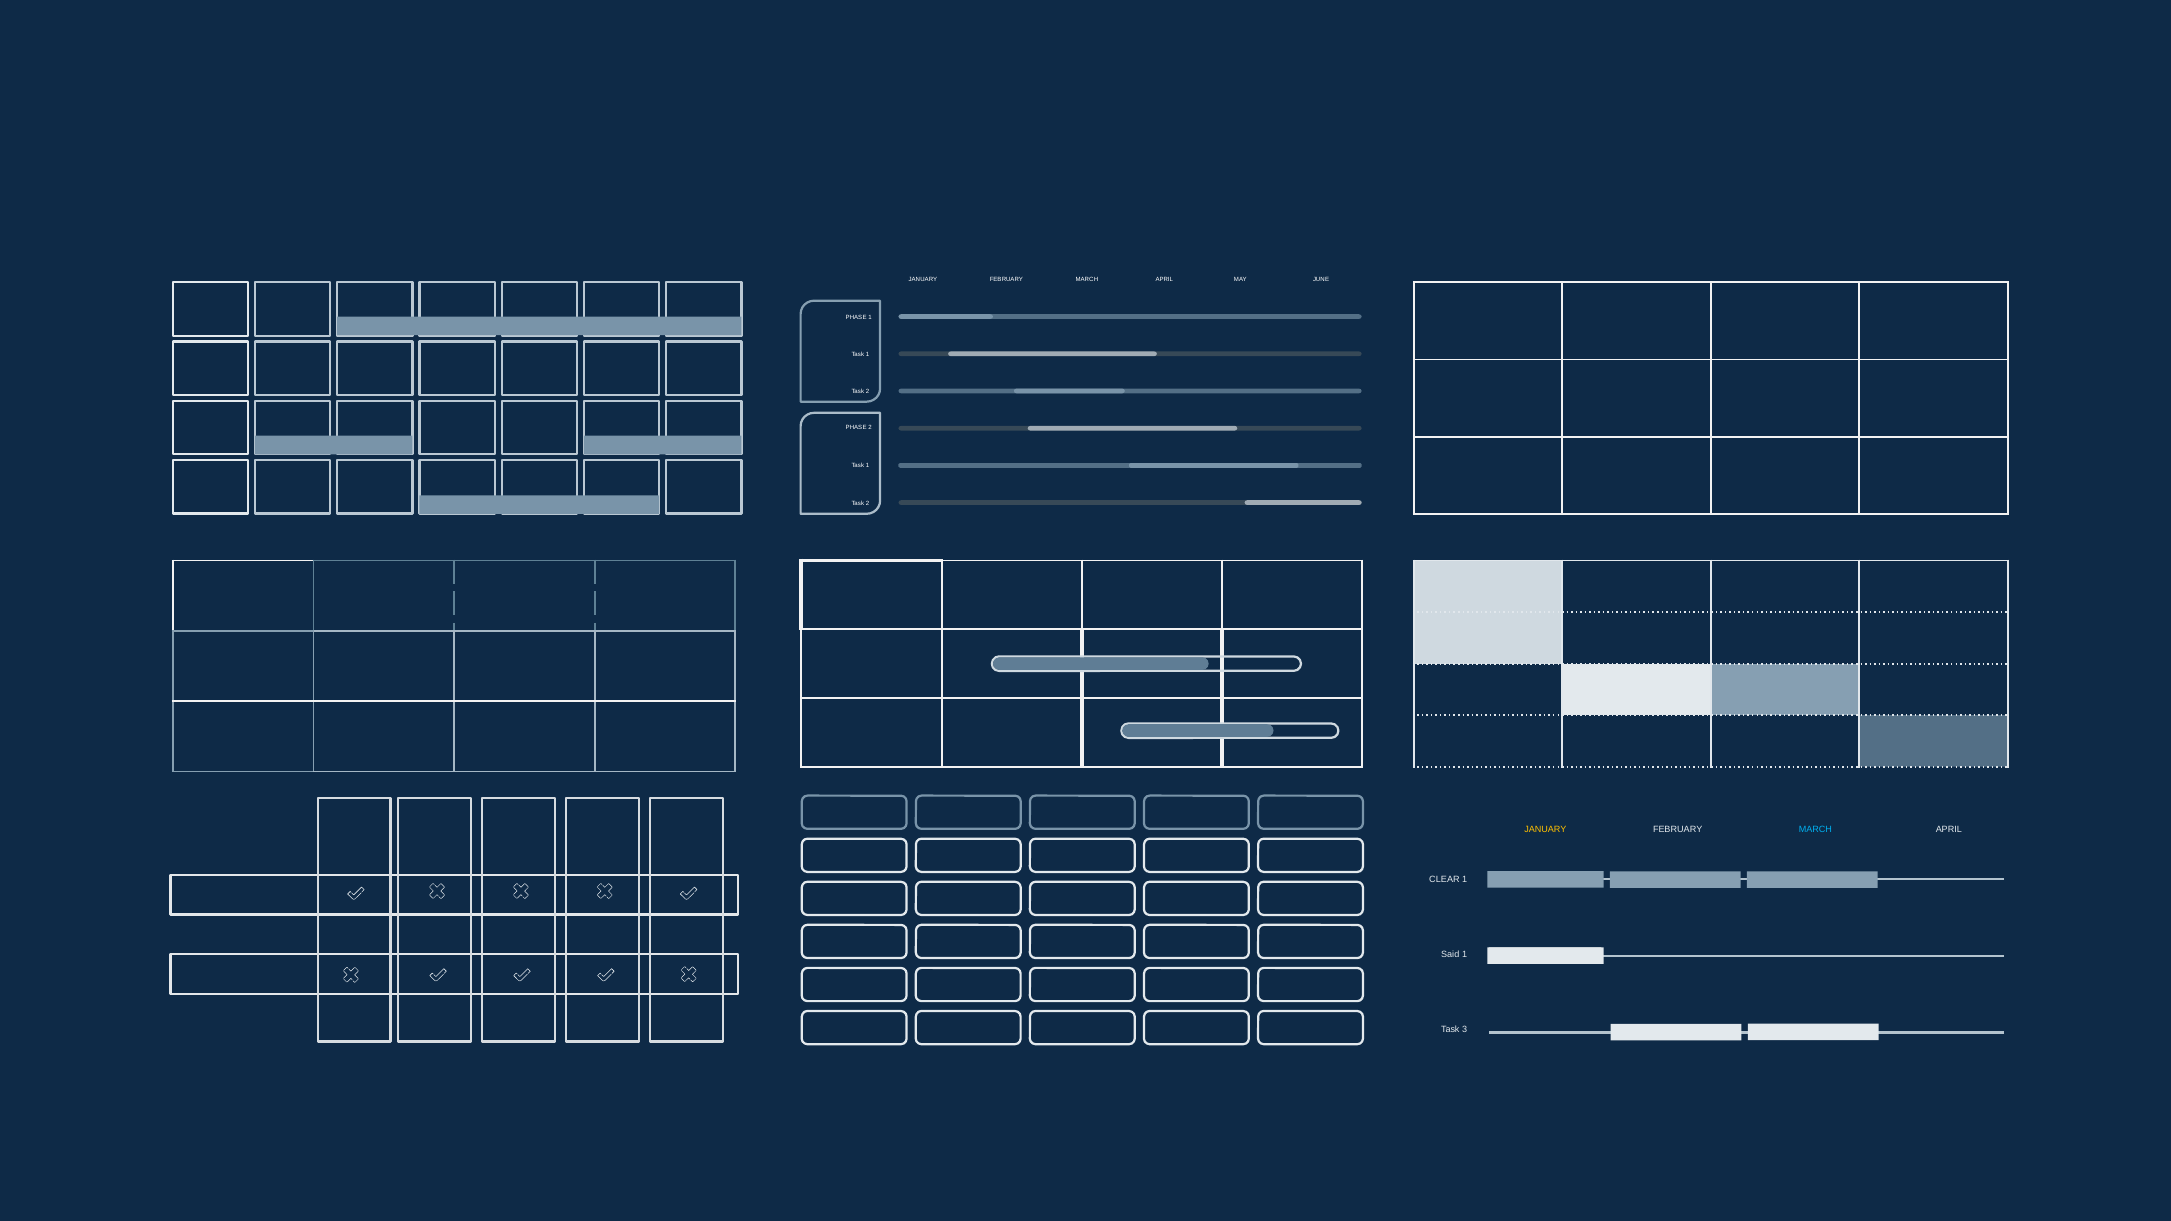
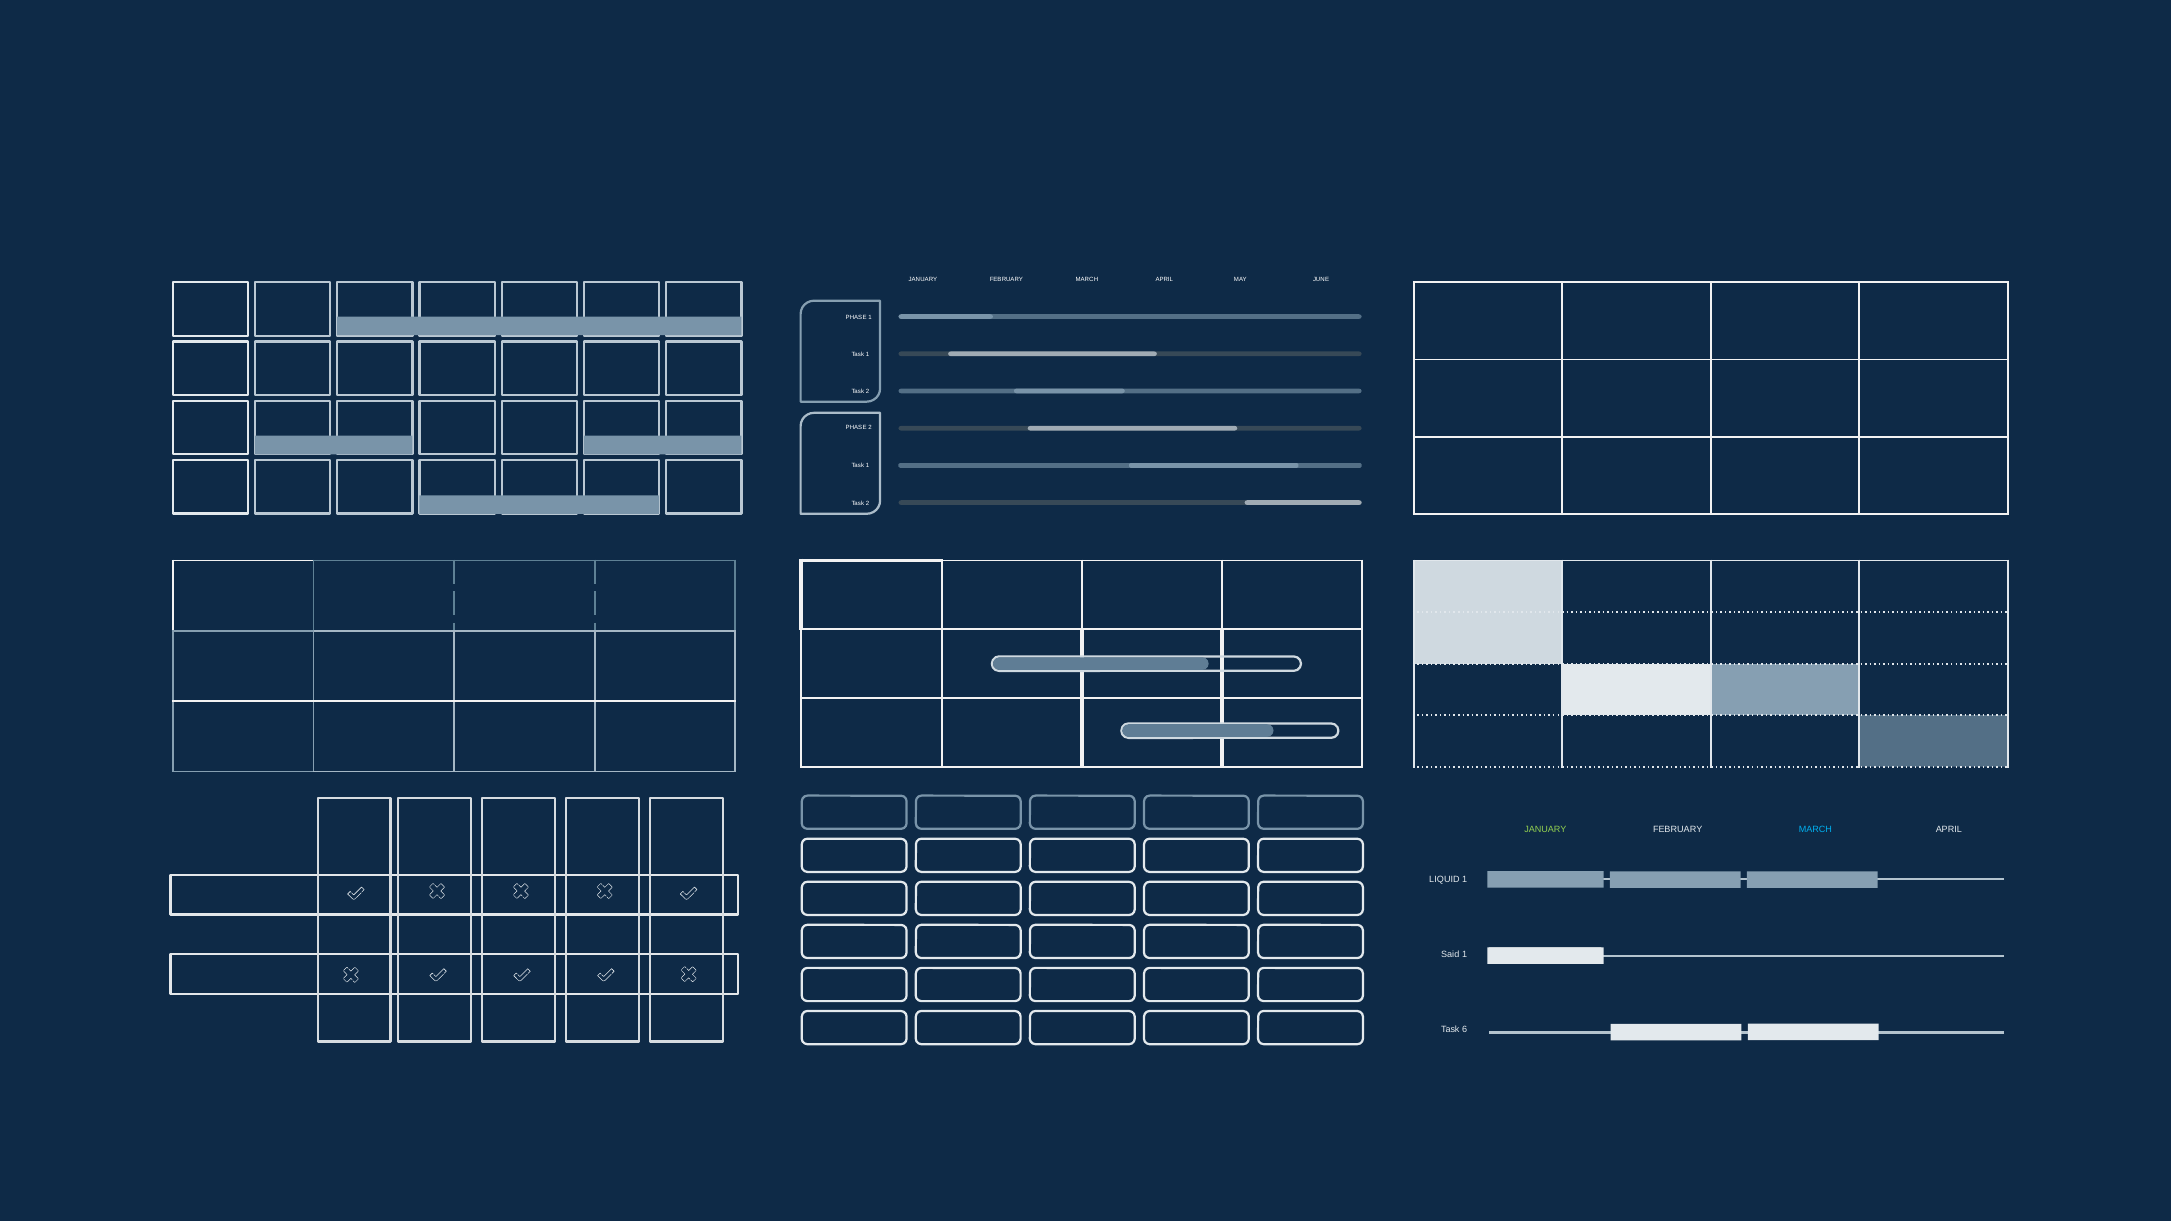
JANUARY at (1545, 830) colour: yellow -> light green
CLEAR: CLEAR -> LIQUID
3: 3 -> 6
